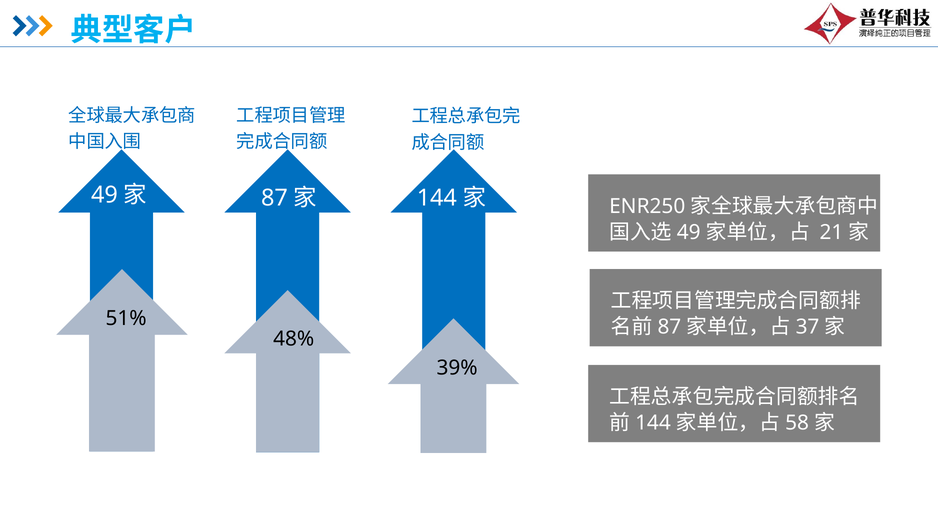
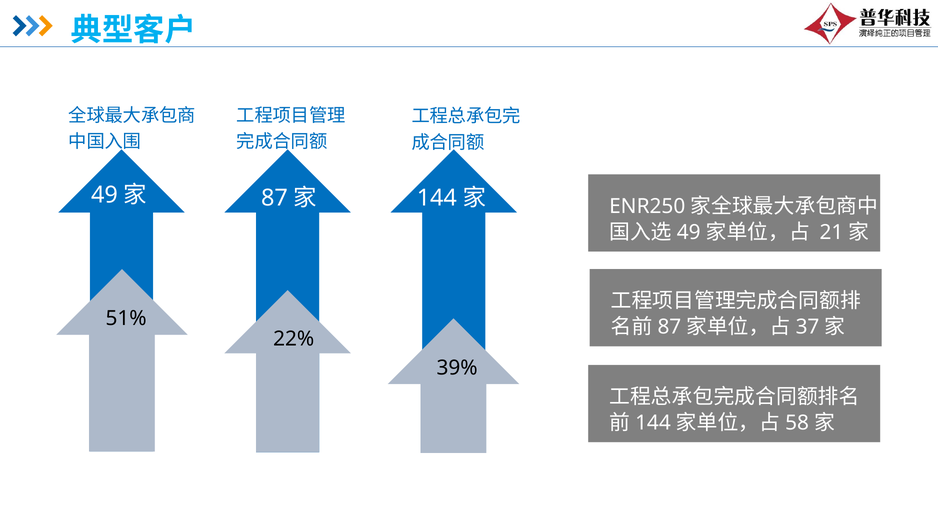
48%: 48% -> 22%
